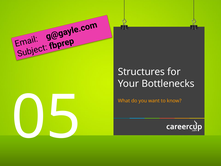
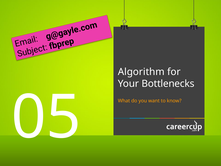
Structures: Structures -> Algorithm
